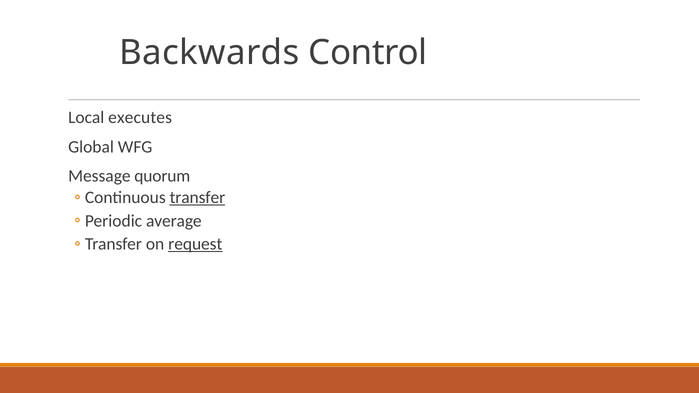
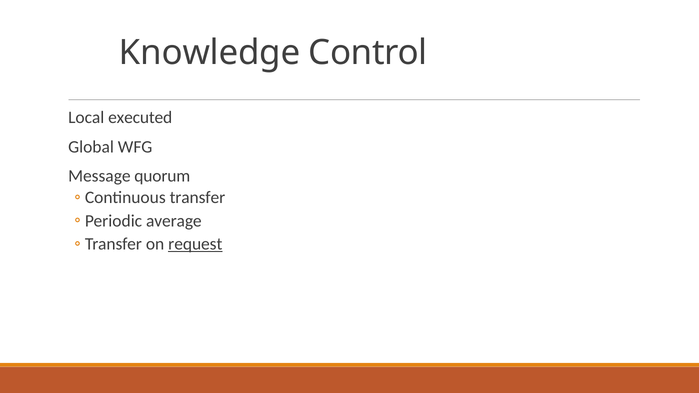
Backwards: Backwards -> Knowledge
executes: executes -> executed
transfer underline: present -> none
